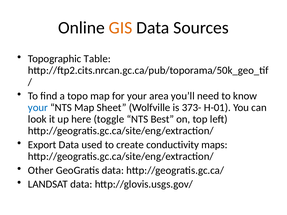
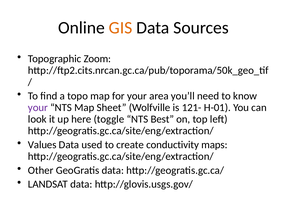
Table: Table -> Zoom
your at (38, 108) colour: blue -> purple
373-: 373- -> 121-
Export: Export -> Values
